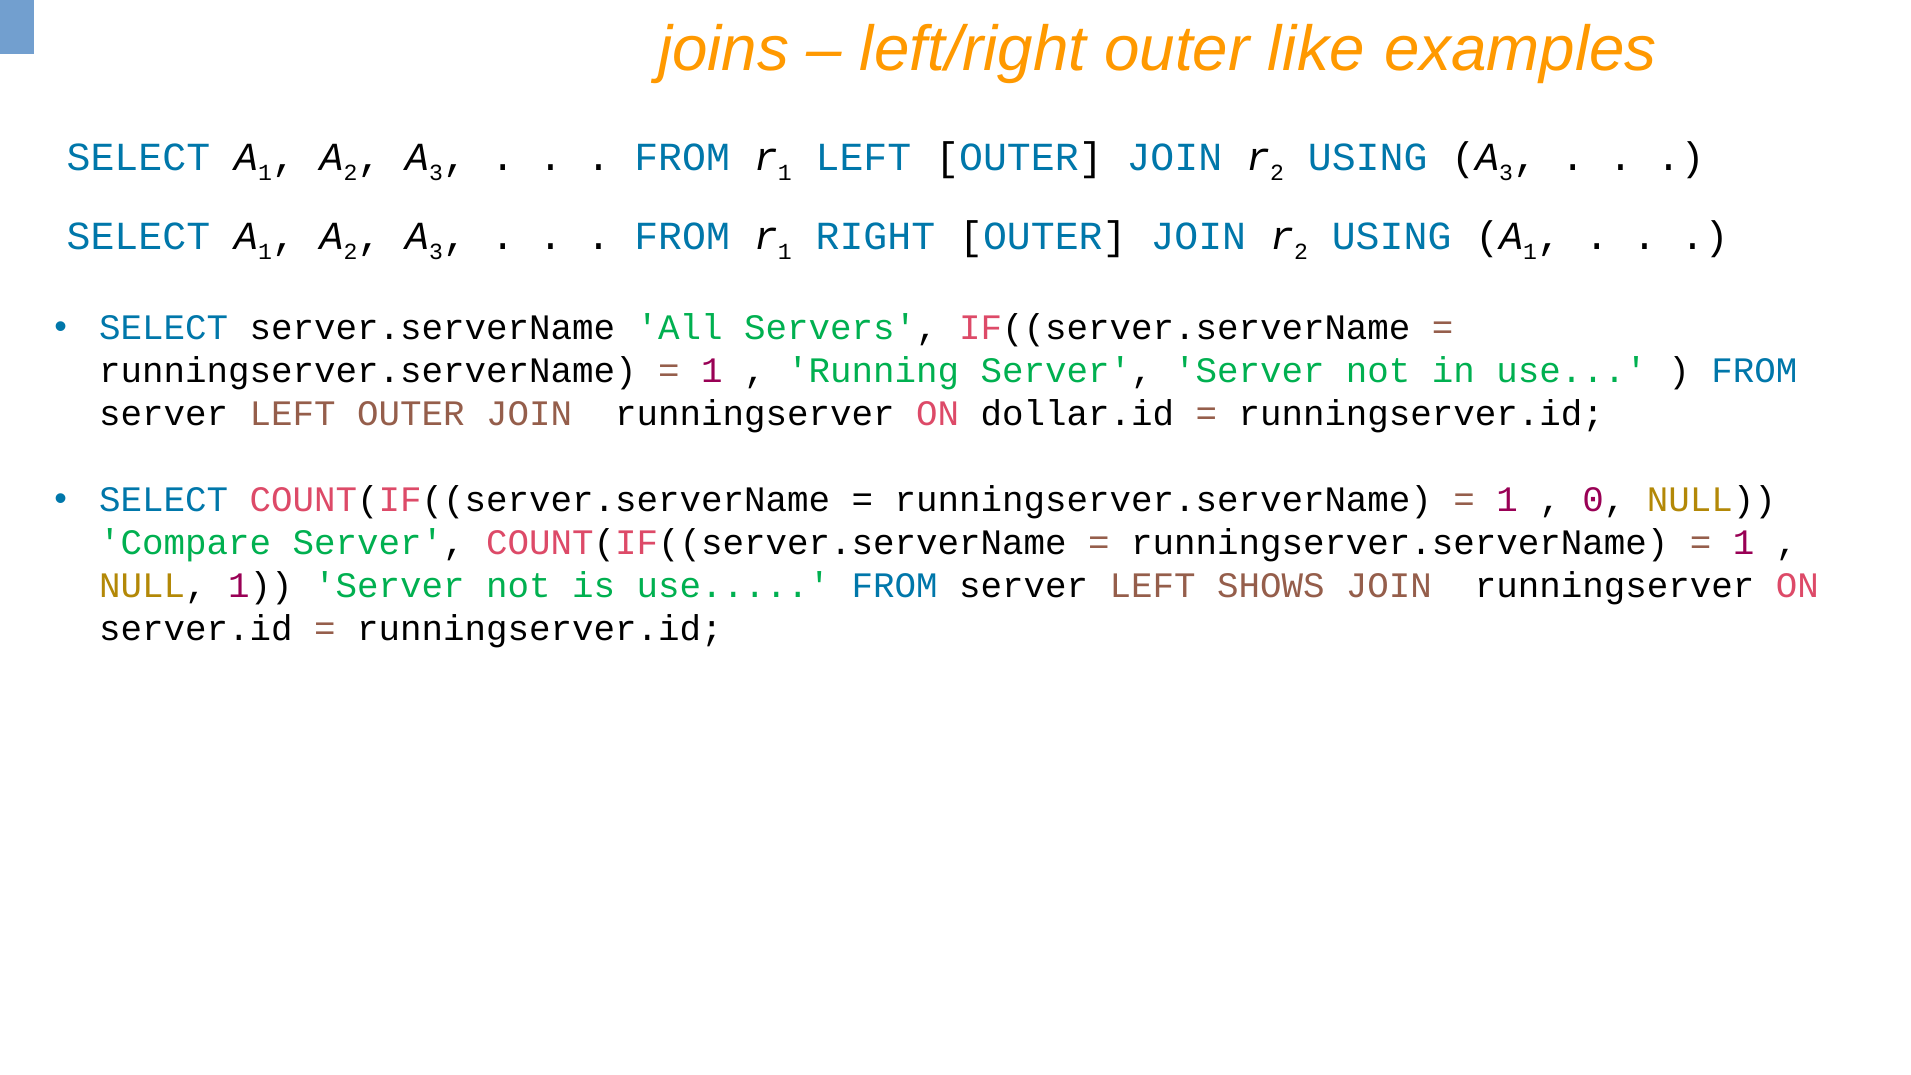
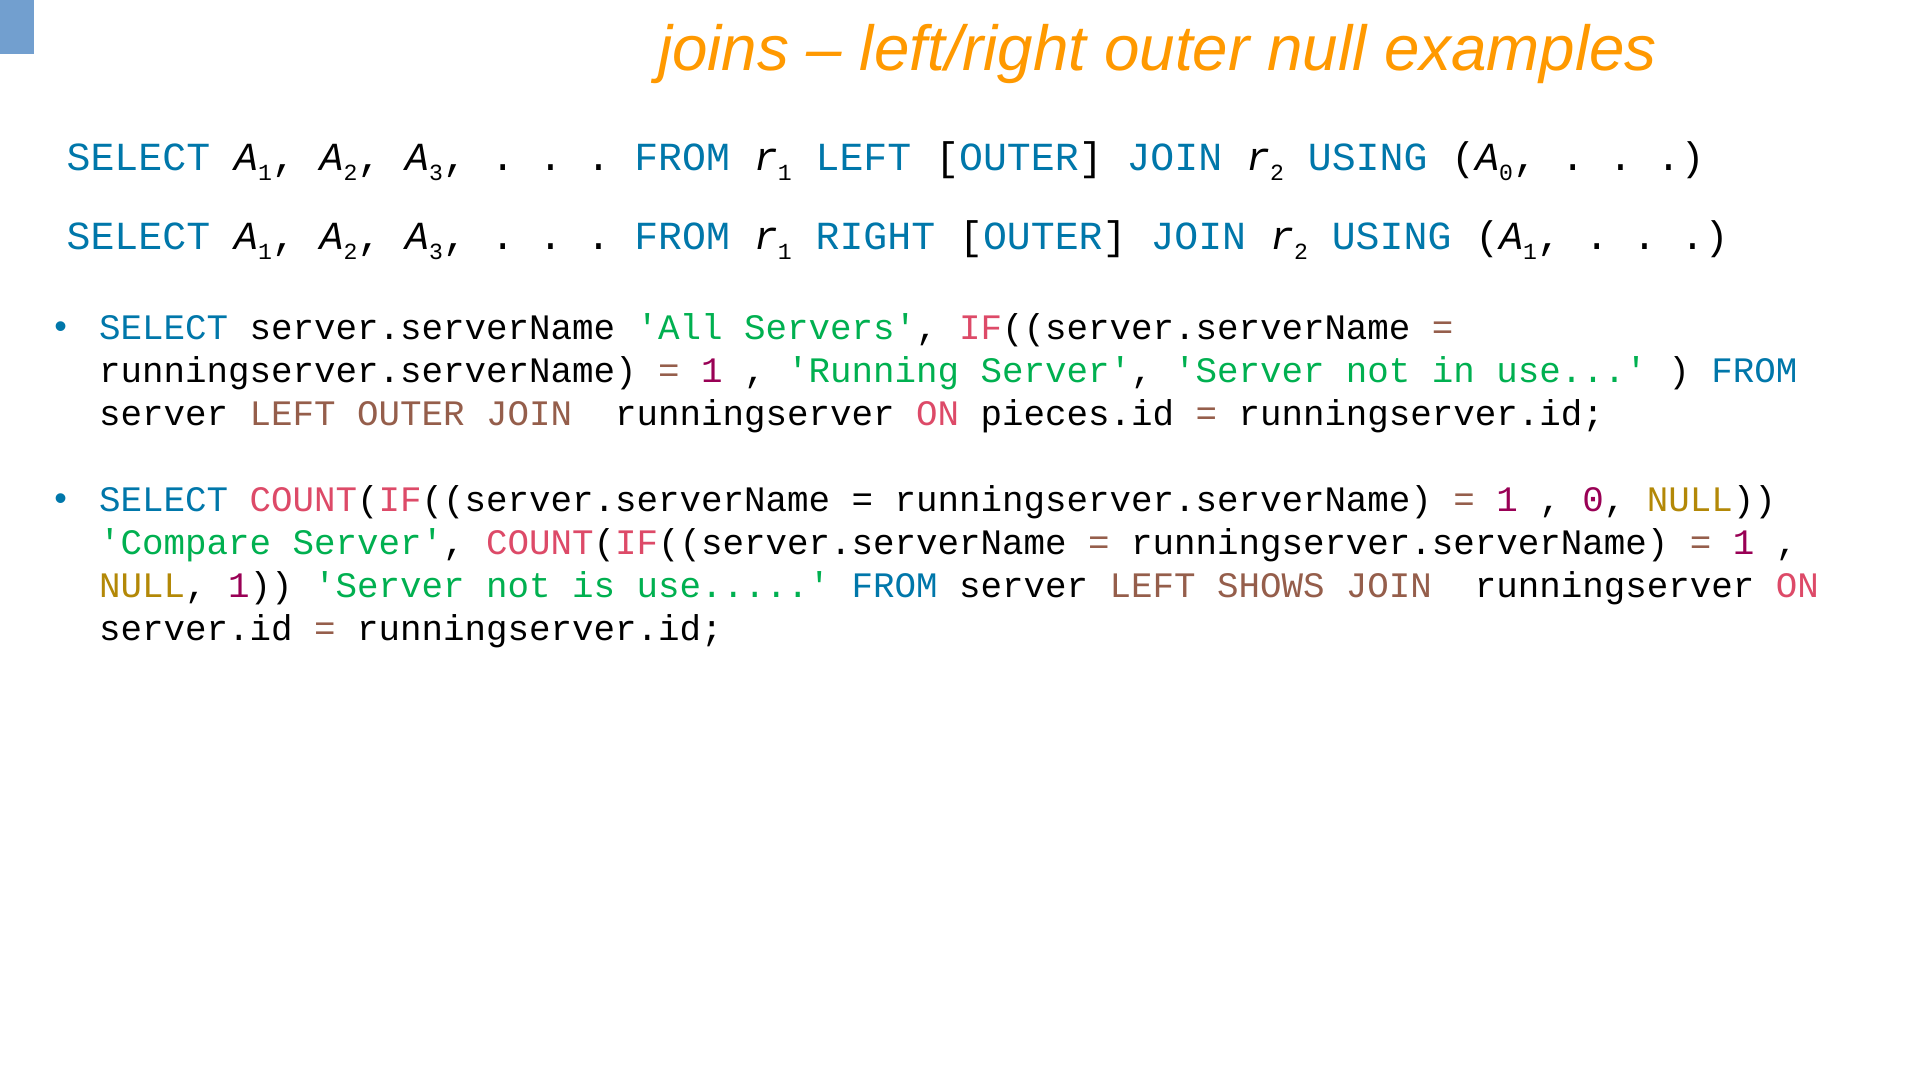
outer like: like -> null
3 at (1506, 173): 3 -> 0
dollar.id: dollar.id -> pieces.id
